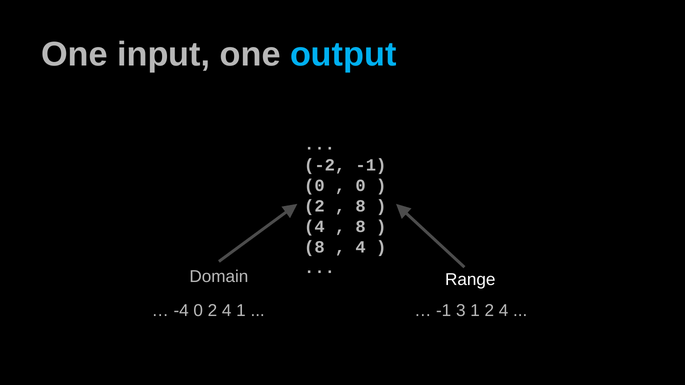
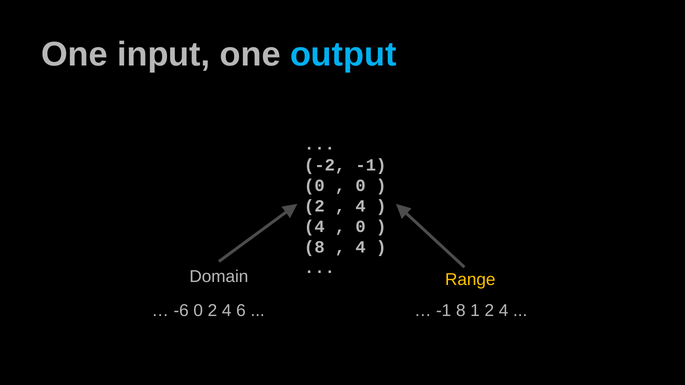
8 at (361, 206): 8 -> 4
8 at (361, 227): 8 -> 0
Range colour: white -> yellow
-4: -4 -> -6
4 1: 1 -> 6
-1 3: 3 -> 8
